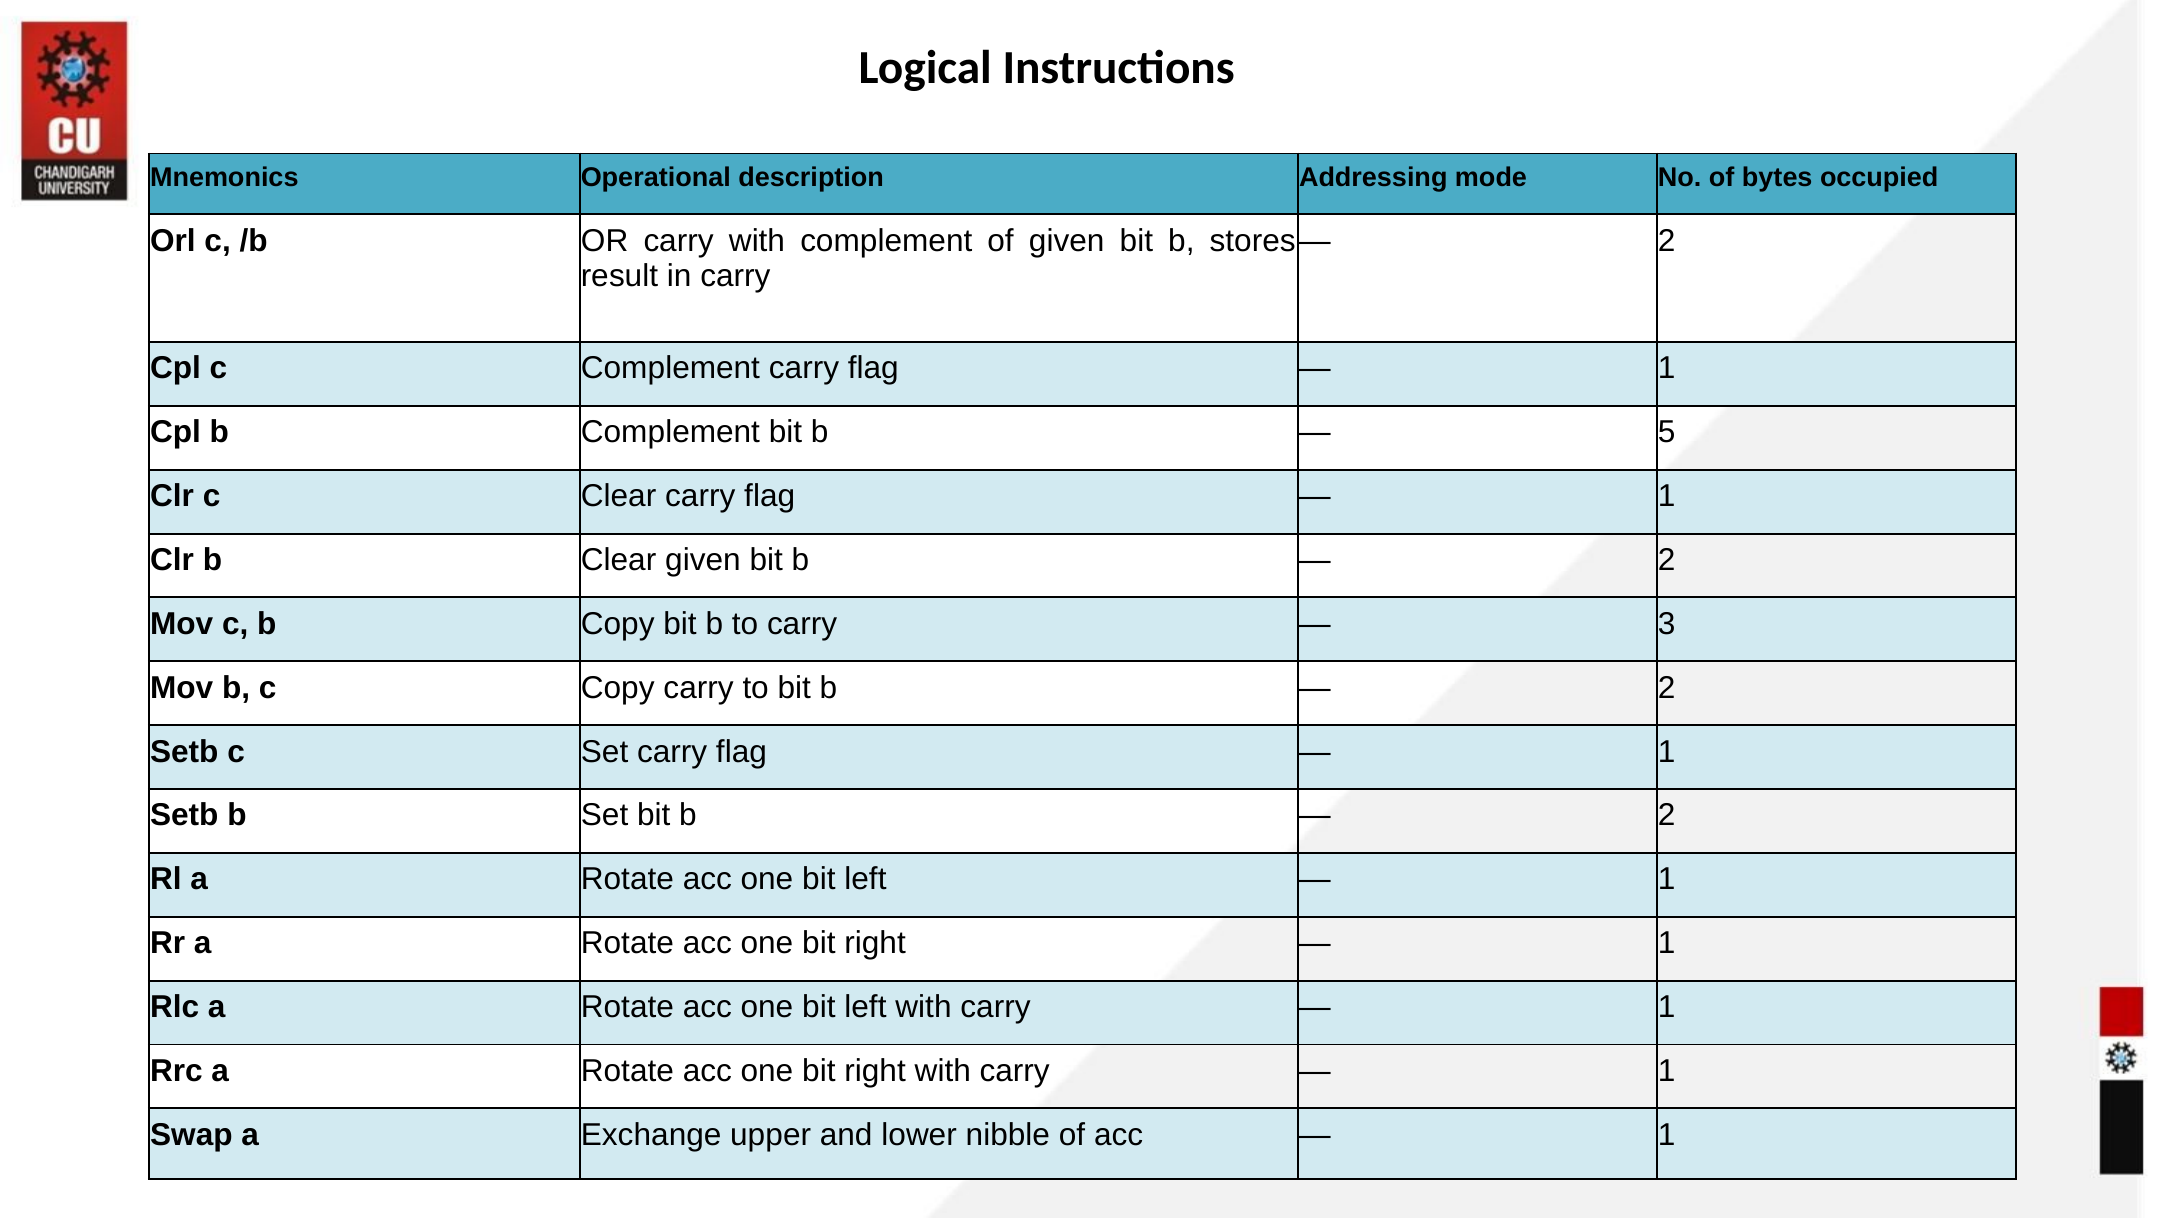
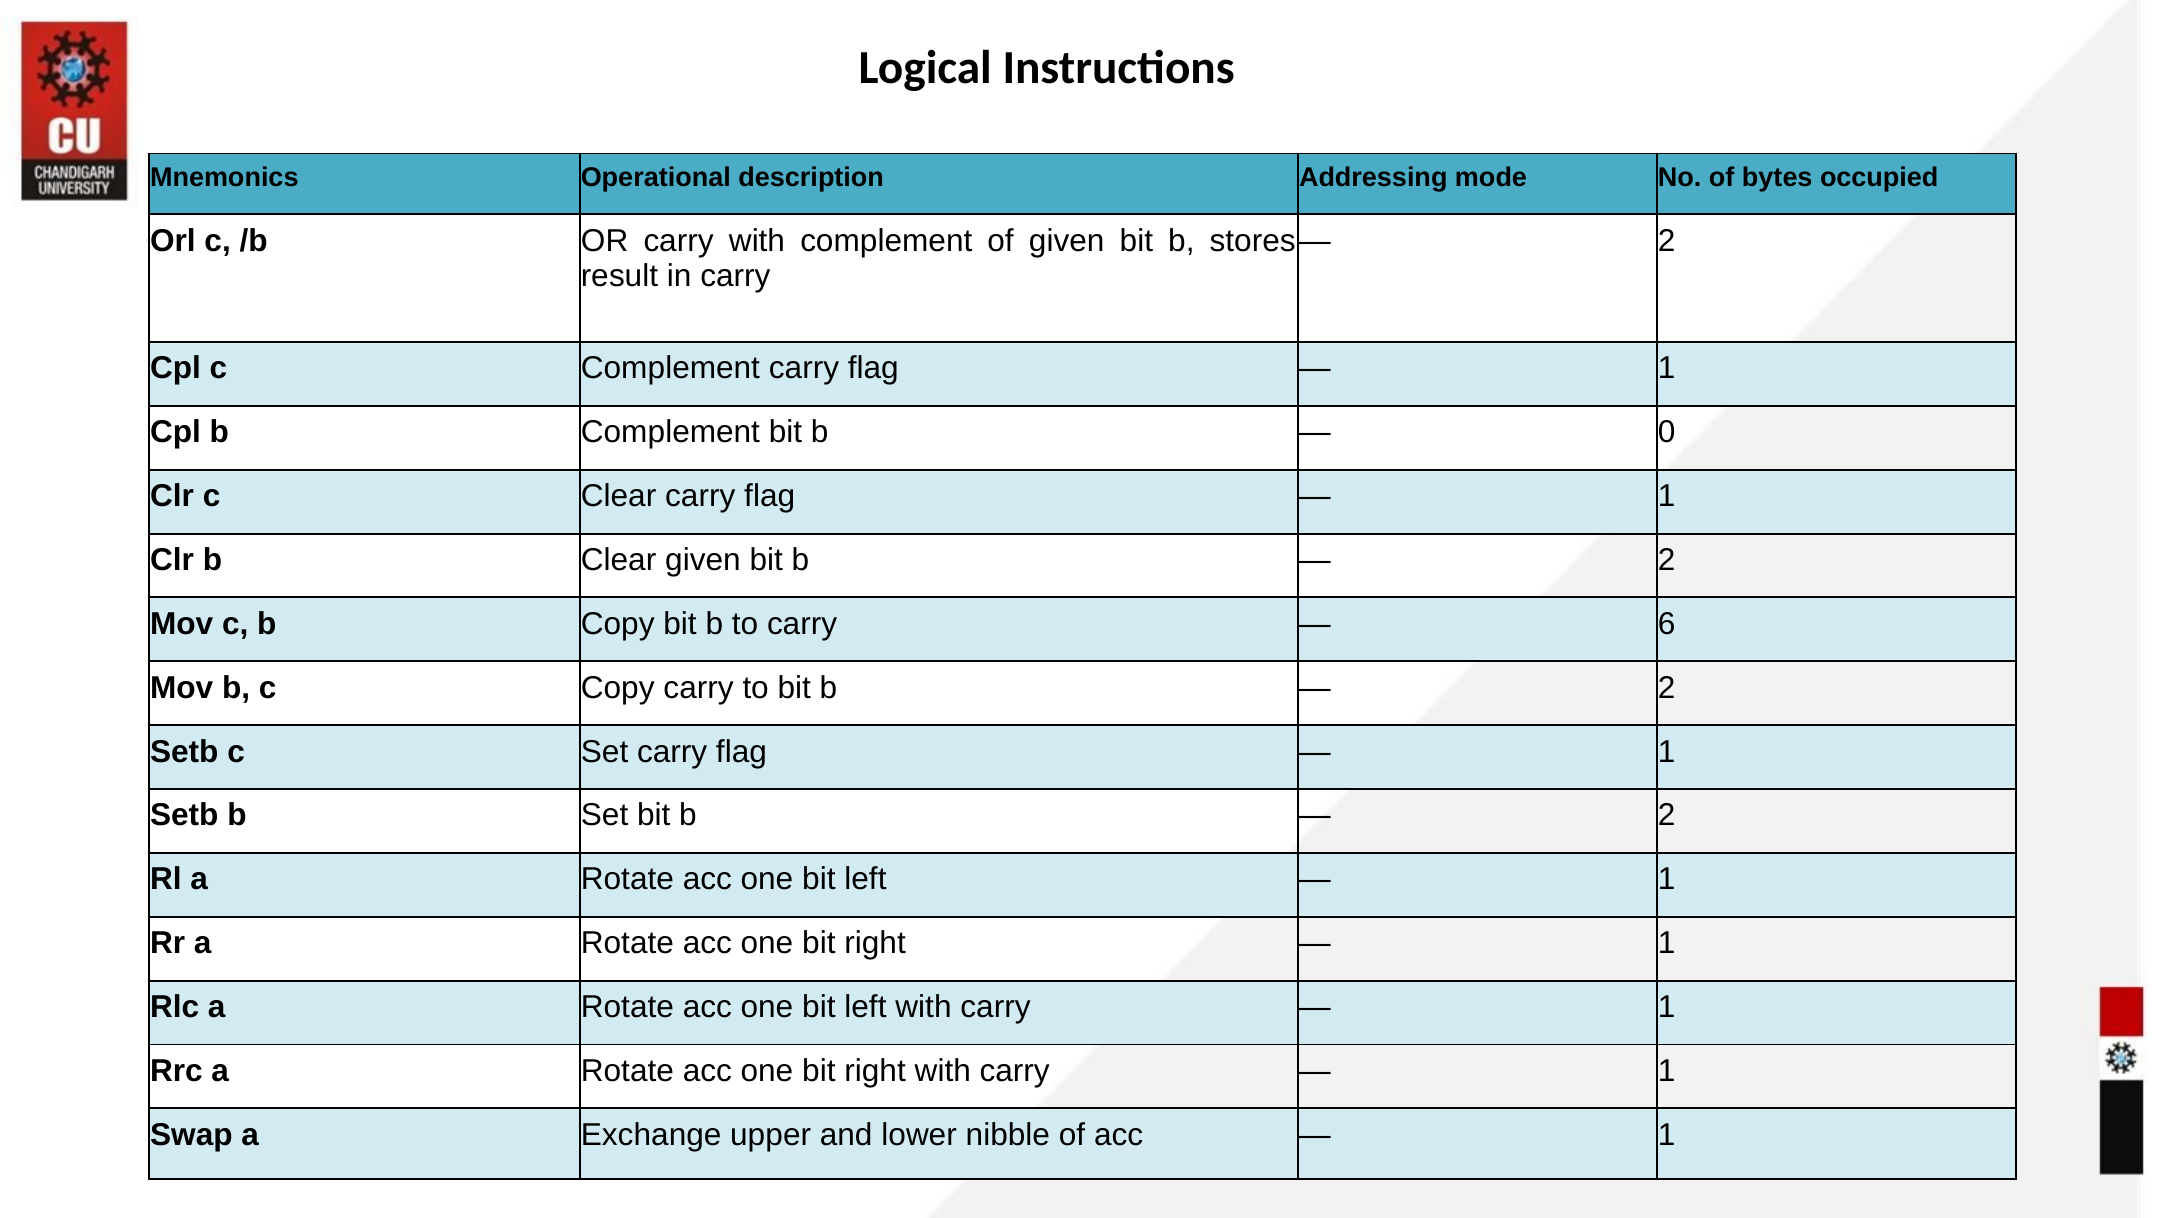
5: 5 -> 0
3: 3 -> 6
